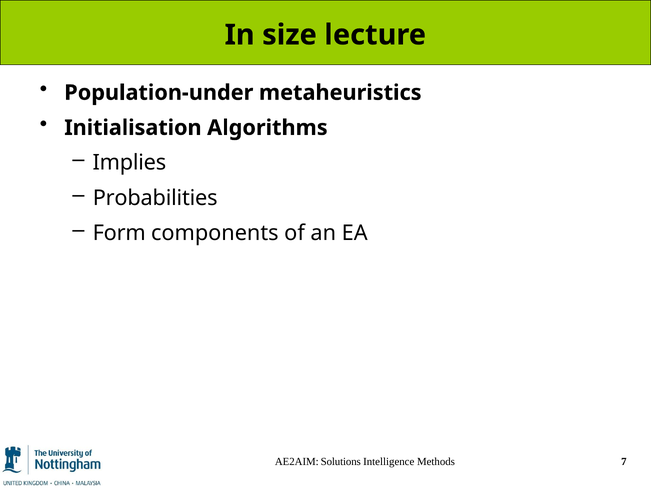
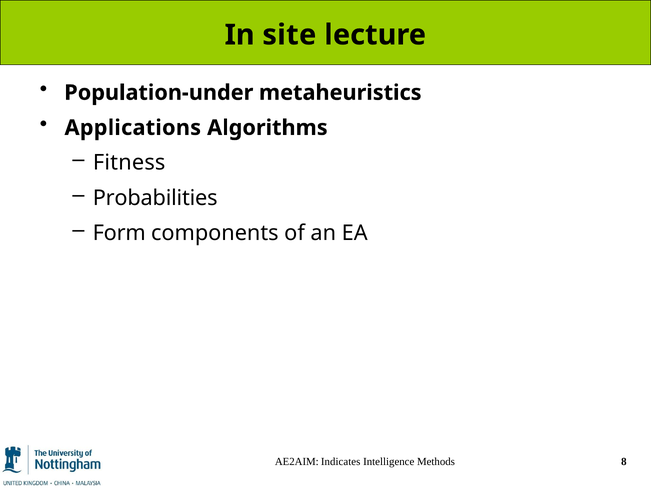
size: size -> site
Initialisation: Initialisation -> Applications
Implies: Implies -> Fitness
Solutions: Solutions -> Indicates
7: 7 -> 8
